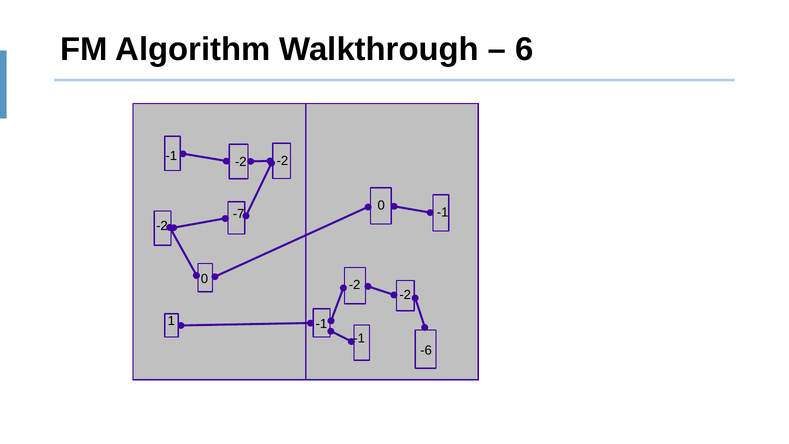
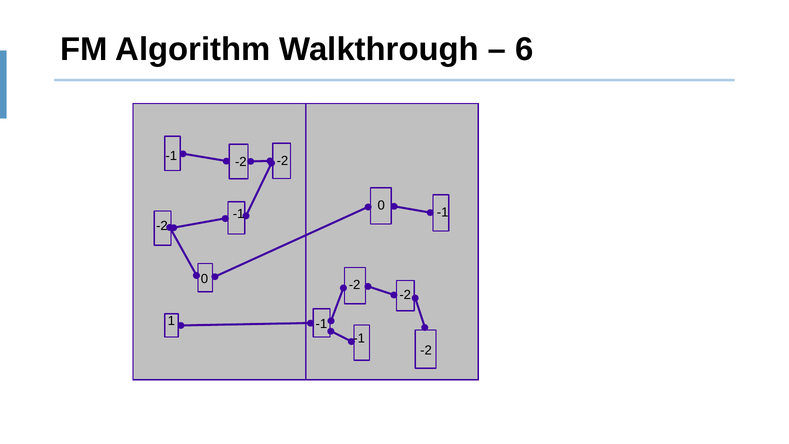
-7 at (239, 214): -7 -> -1
-6 at (426, 350): -6 -> -2
